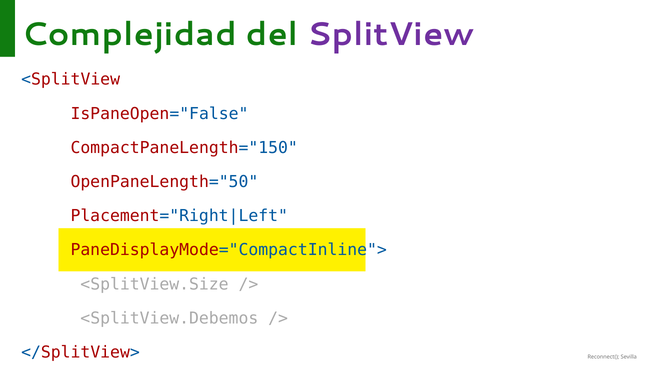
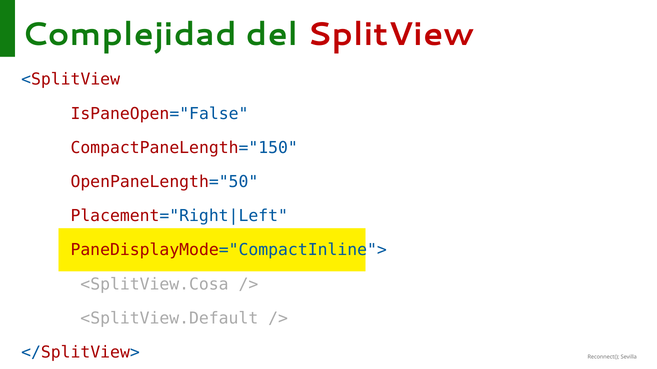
SplitView colour: purple -> red
<SplitView.Size: <SplitView.Size -> <SplitView.Cosa
<SplitView.Debemos: <SplitView.Debemos -> <SplitView.Default
